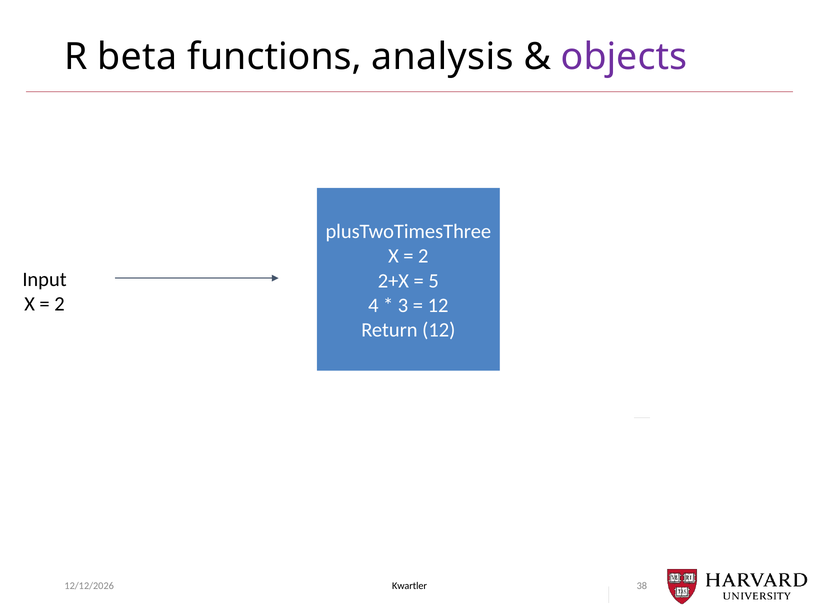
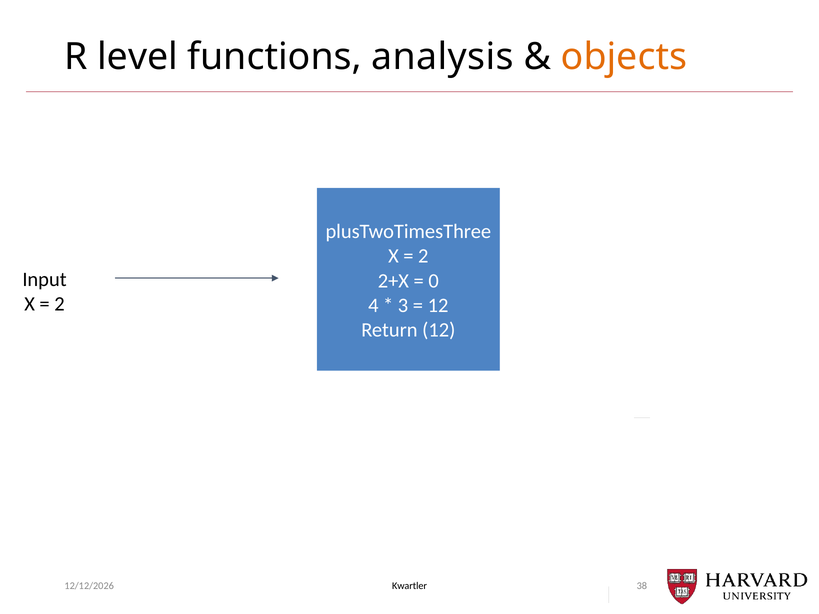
beta: beta -> level
objects colour: purple -> orange
5: 5 -> 0
